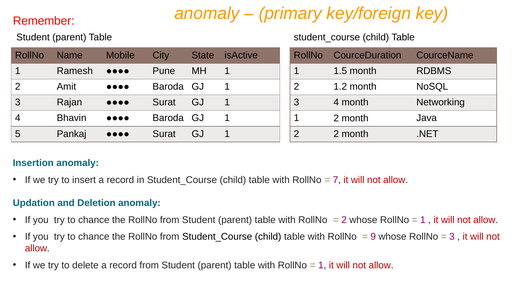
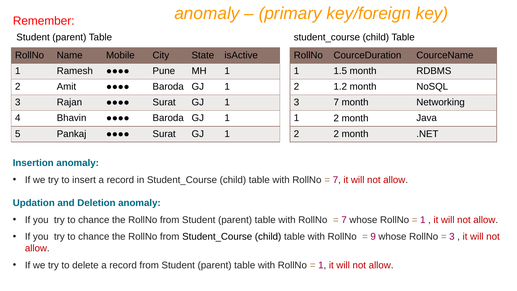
3 4: 4 -> 7
2 at (344, 220): 2 -> 7
